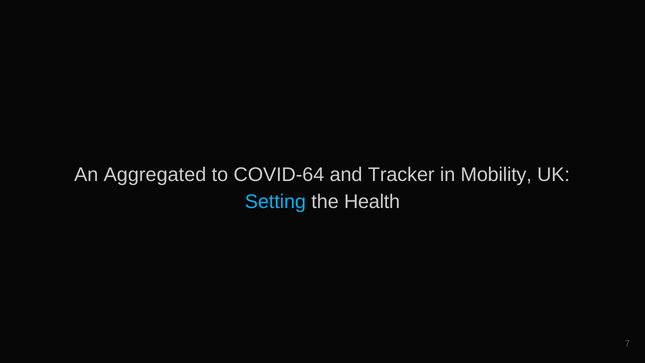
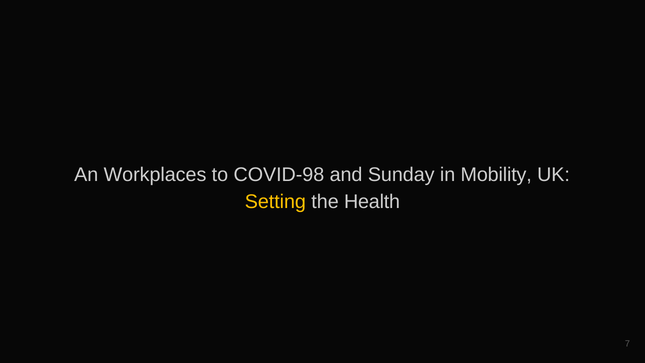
Aggregated: Aggregated -> Workplaces
COVID-64: COVID-64 -> COVID-98
Tracker: Tracker -> Sunday
Setting colour: light blue -> yellow
